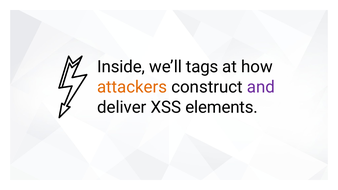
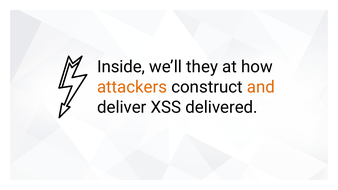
tags: tags -> they
and colour: purple -> orange
elements: elements -> delivered
